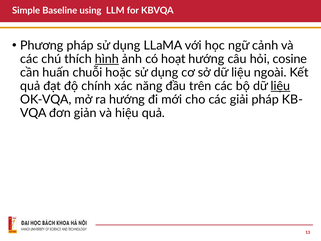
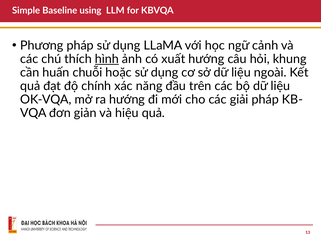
hoạt: hoạt -> xuất
cosine: cosine -> khung
liệu at (280, 86) underline: present -> none
